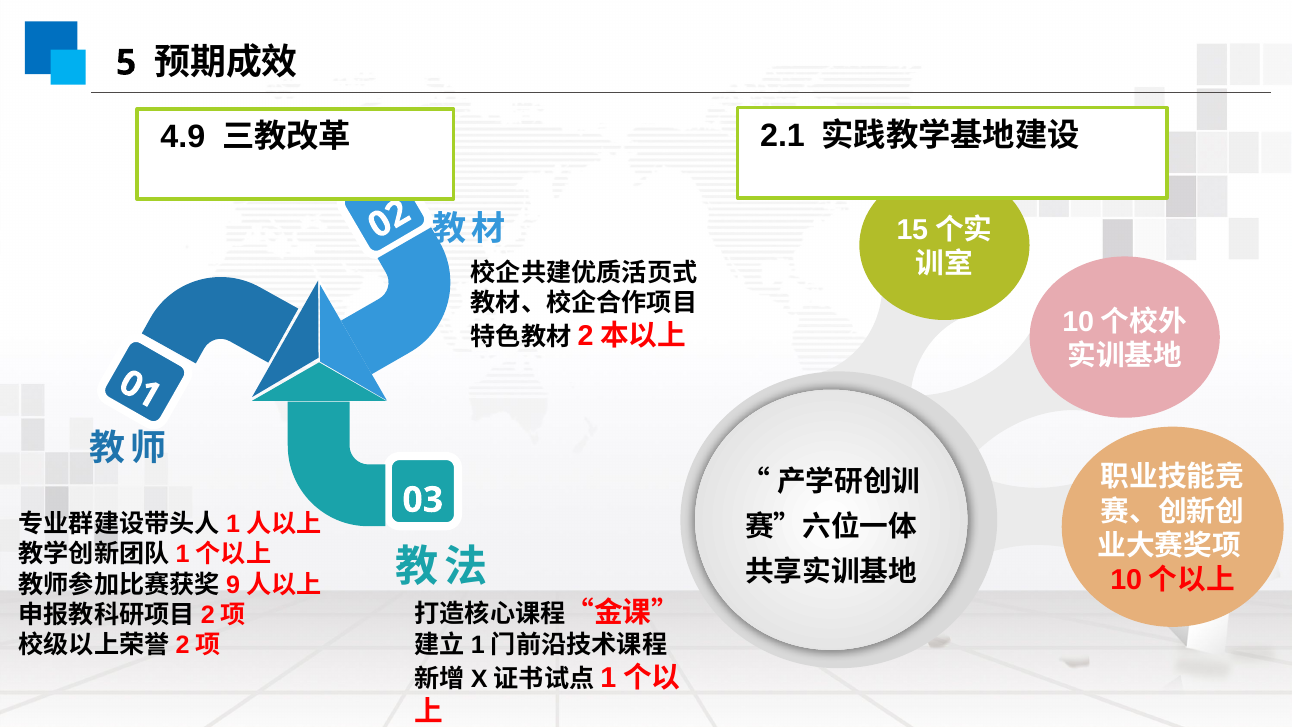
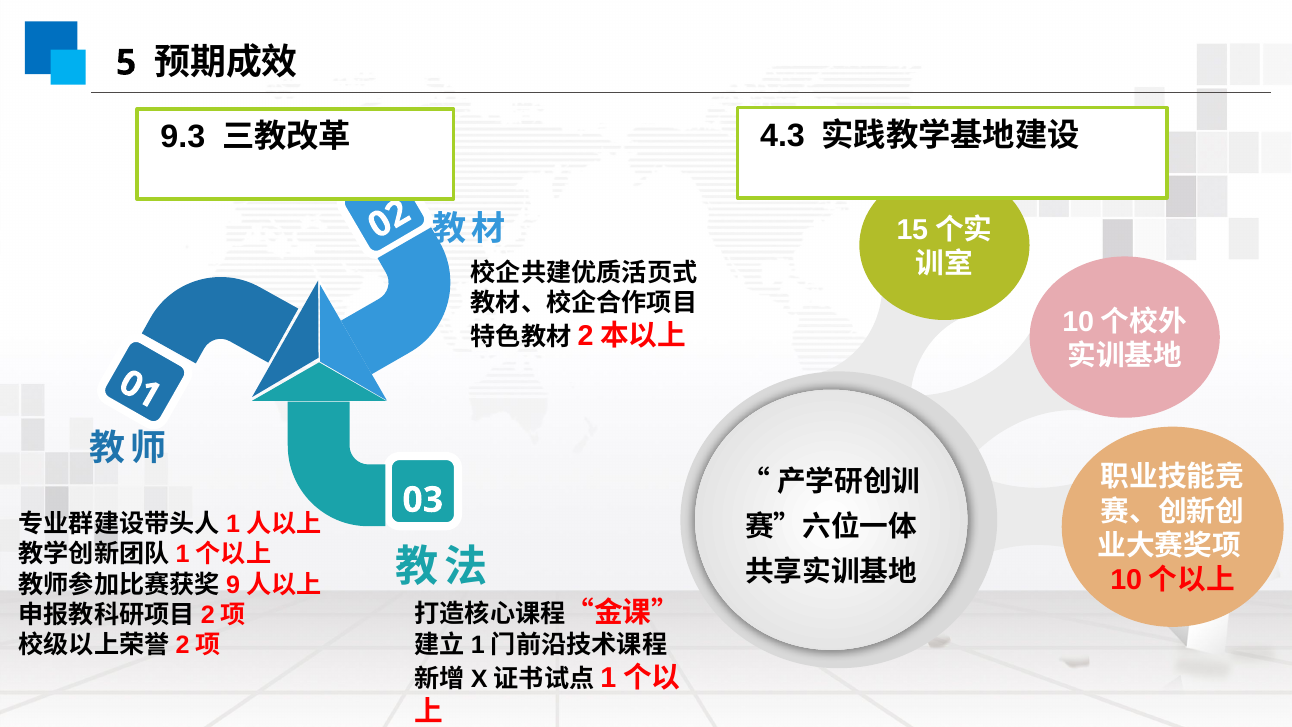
4.9: 4.9 -> 9.3
2.1: 2.1 -> 4.3
